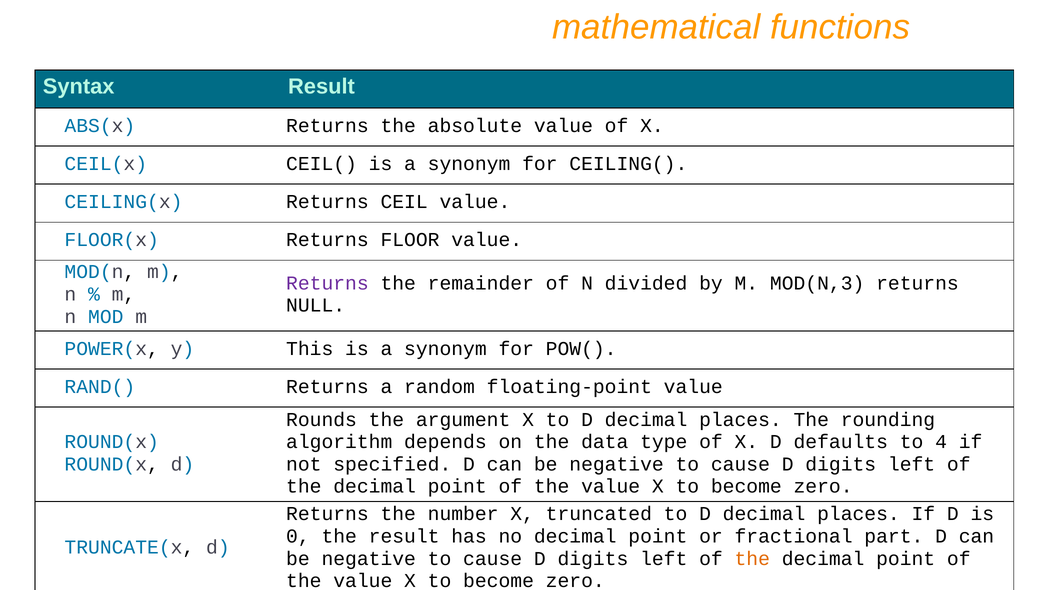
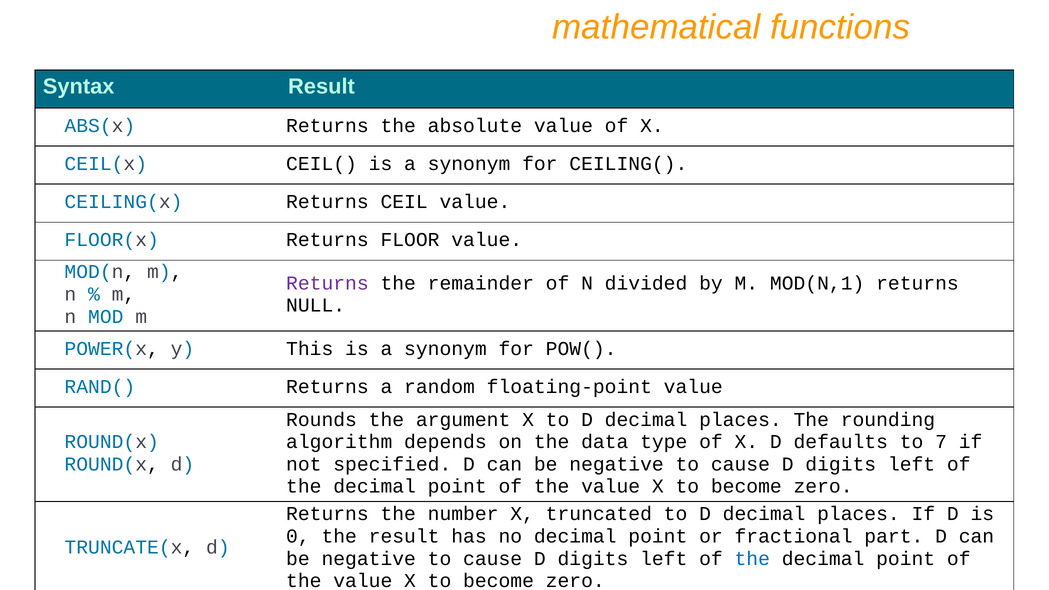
MOD(N,3: MOD(N,3 -> MOD(N,1
4: 4 -> 7
the at (752, 559) colour: orange -> blue
